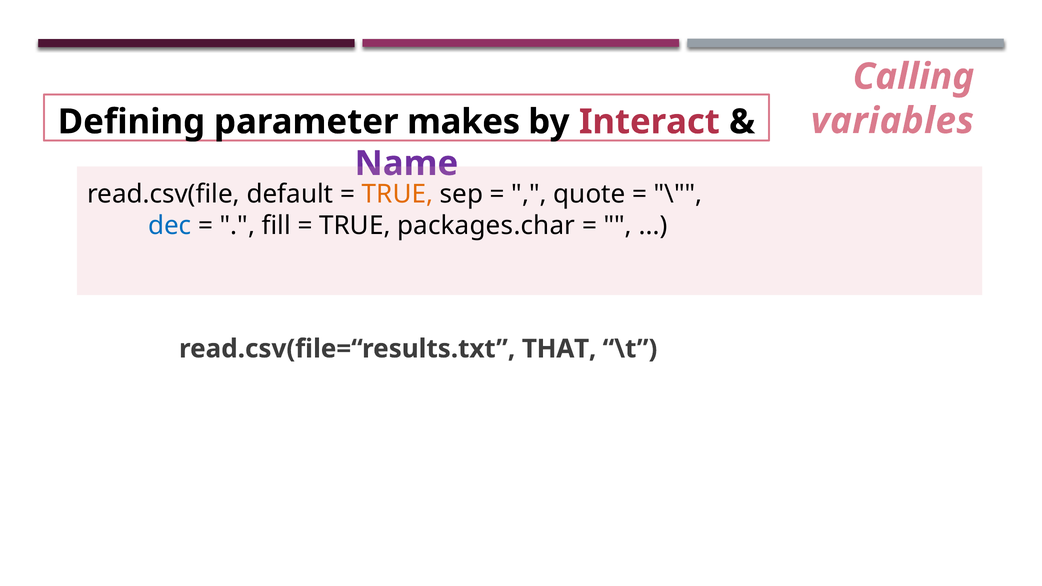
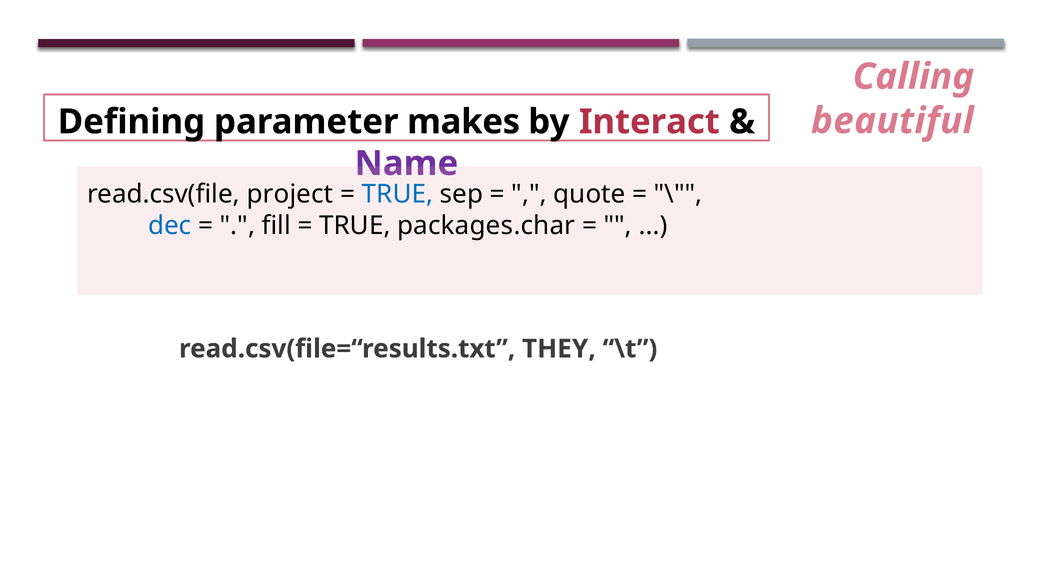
variables: variables -> beautiful
default: default -> project
TRUE at (397, 194) colour: orange -> blue
THAT: THAT -> THEY
